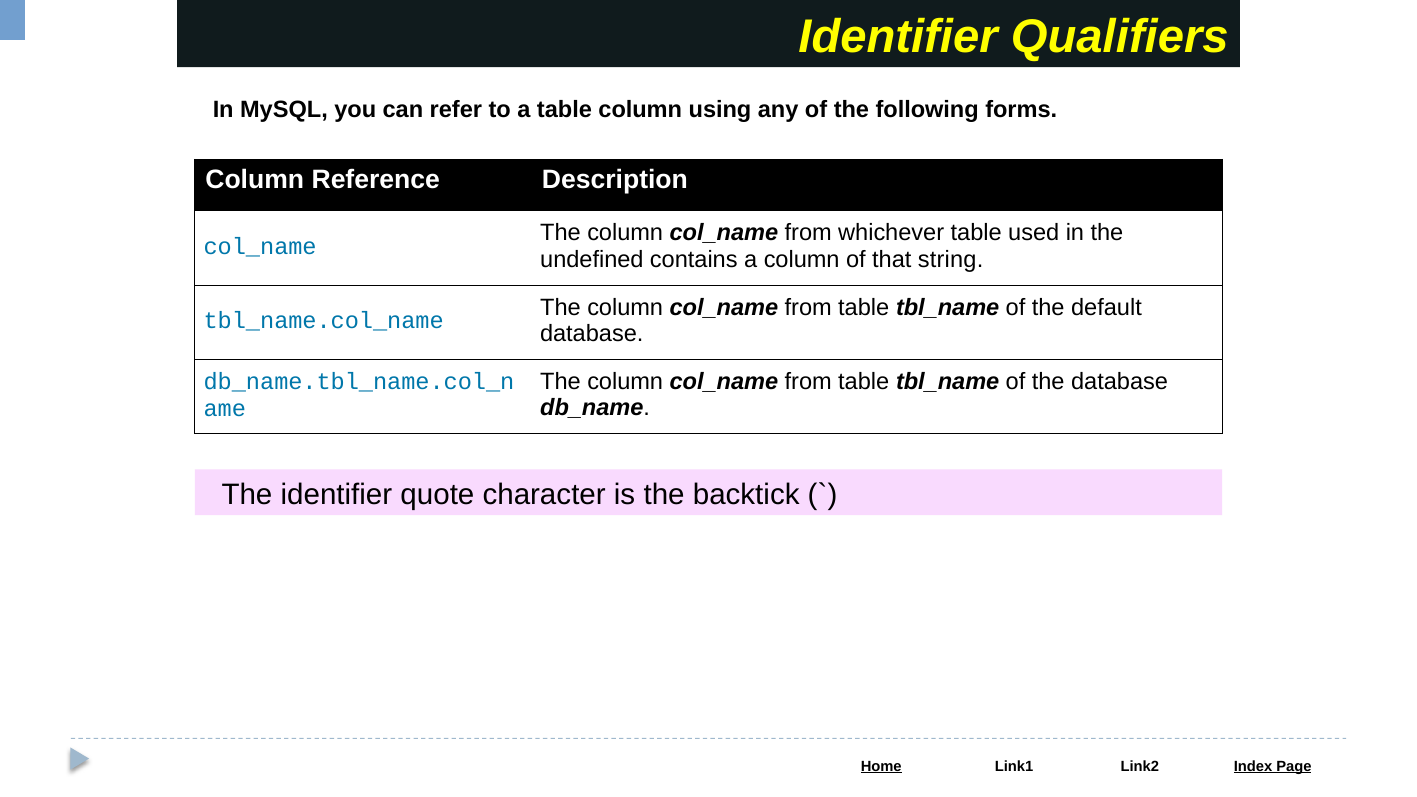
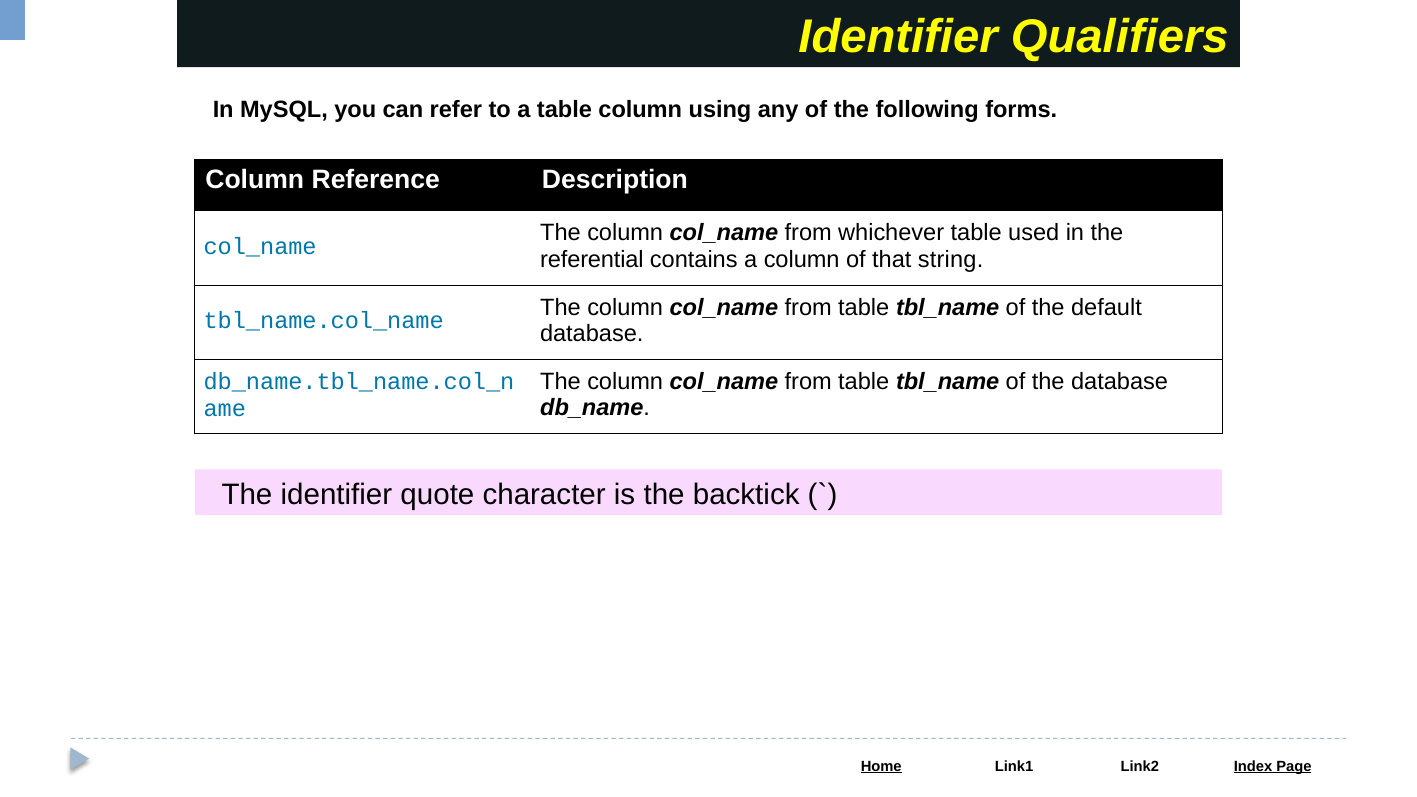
undefined: undefined -> referential
